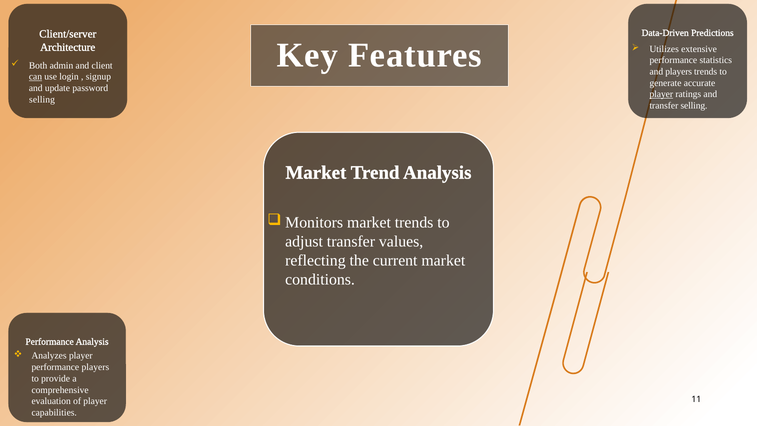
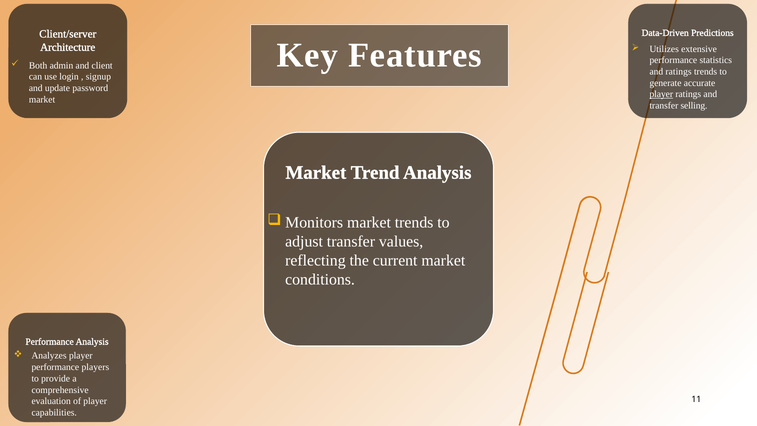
and players: players -> ratings
can underline: present -> none
selling at (42, 99): selling -> market
